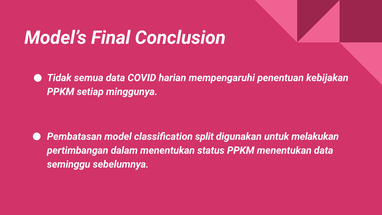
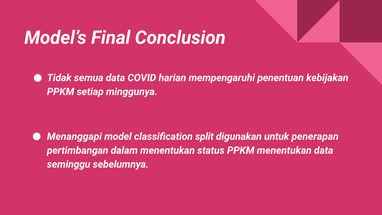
Pembatasan: Pembatasan -> Menanggapi
melakukan: melakukan -> penerapan
